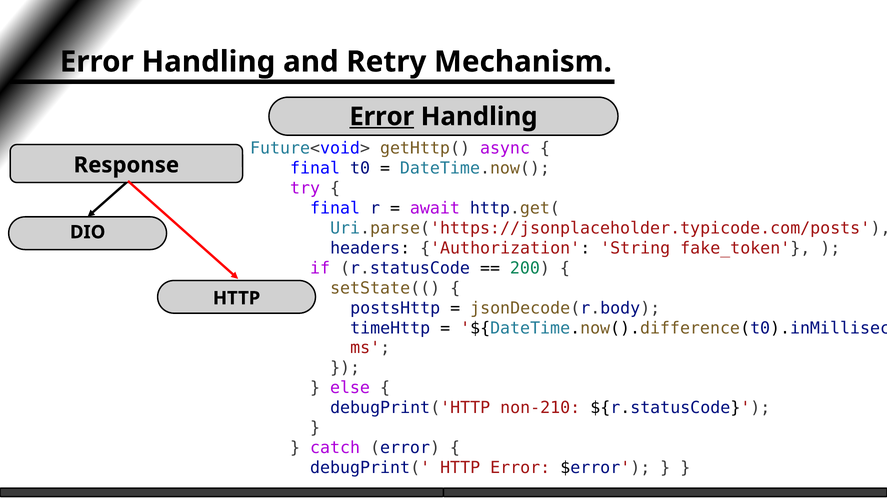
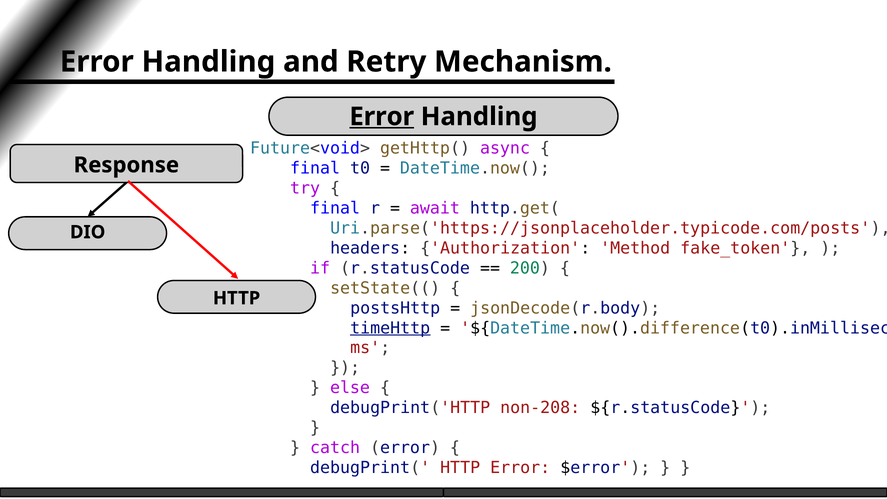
String: String -> Method
timeHttp underline: none -> present
non-210: non-210 -> non-208
